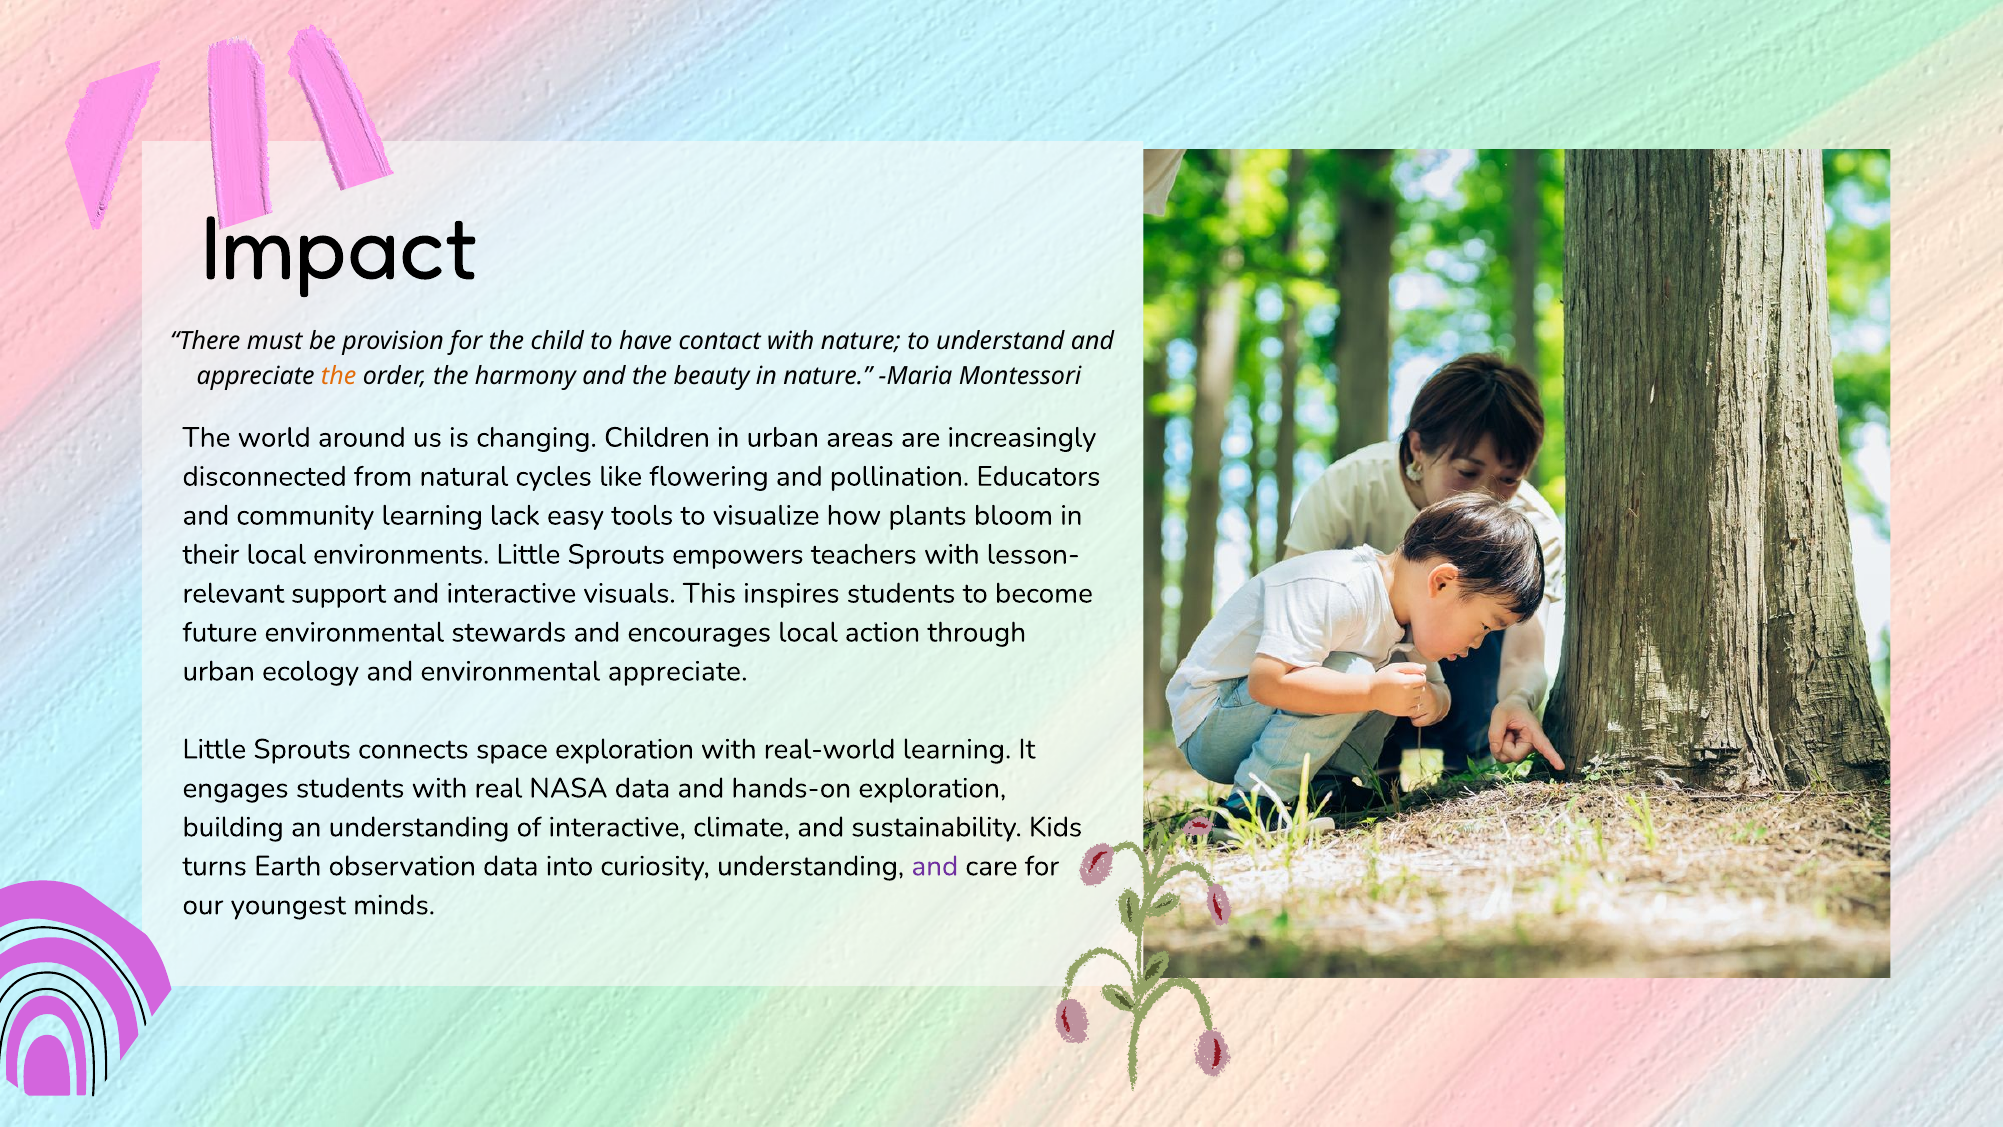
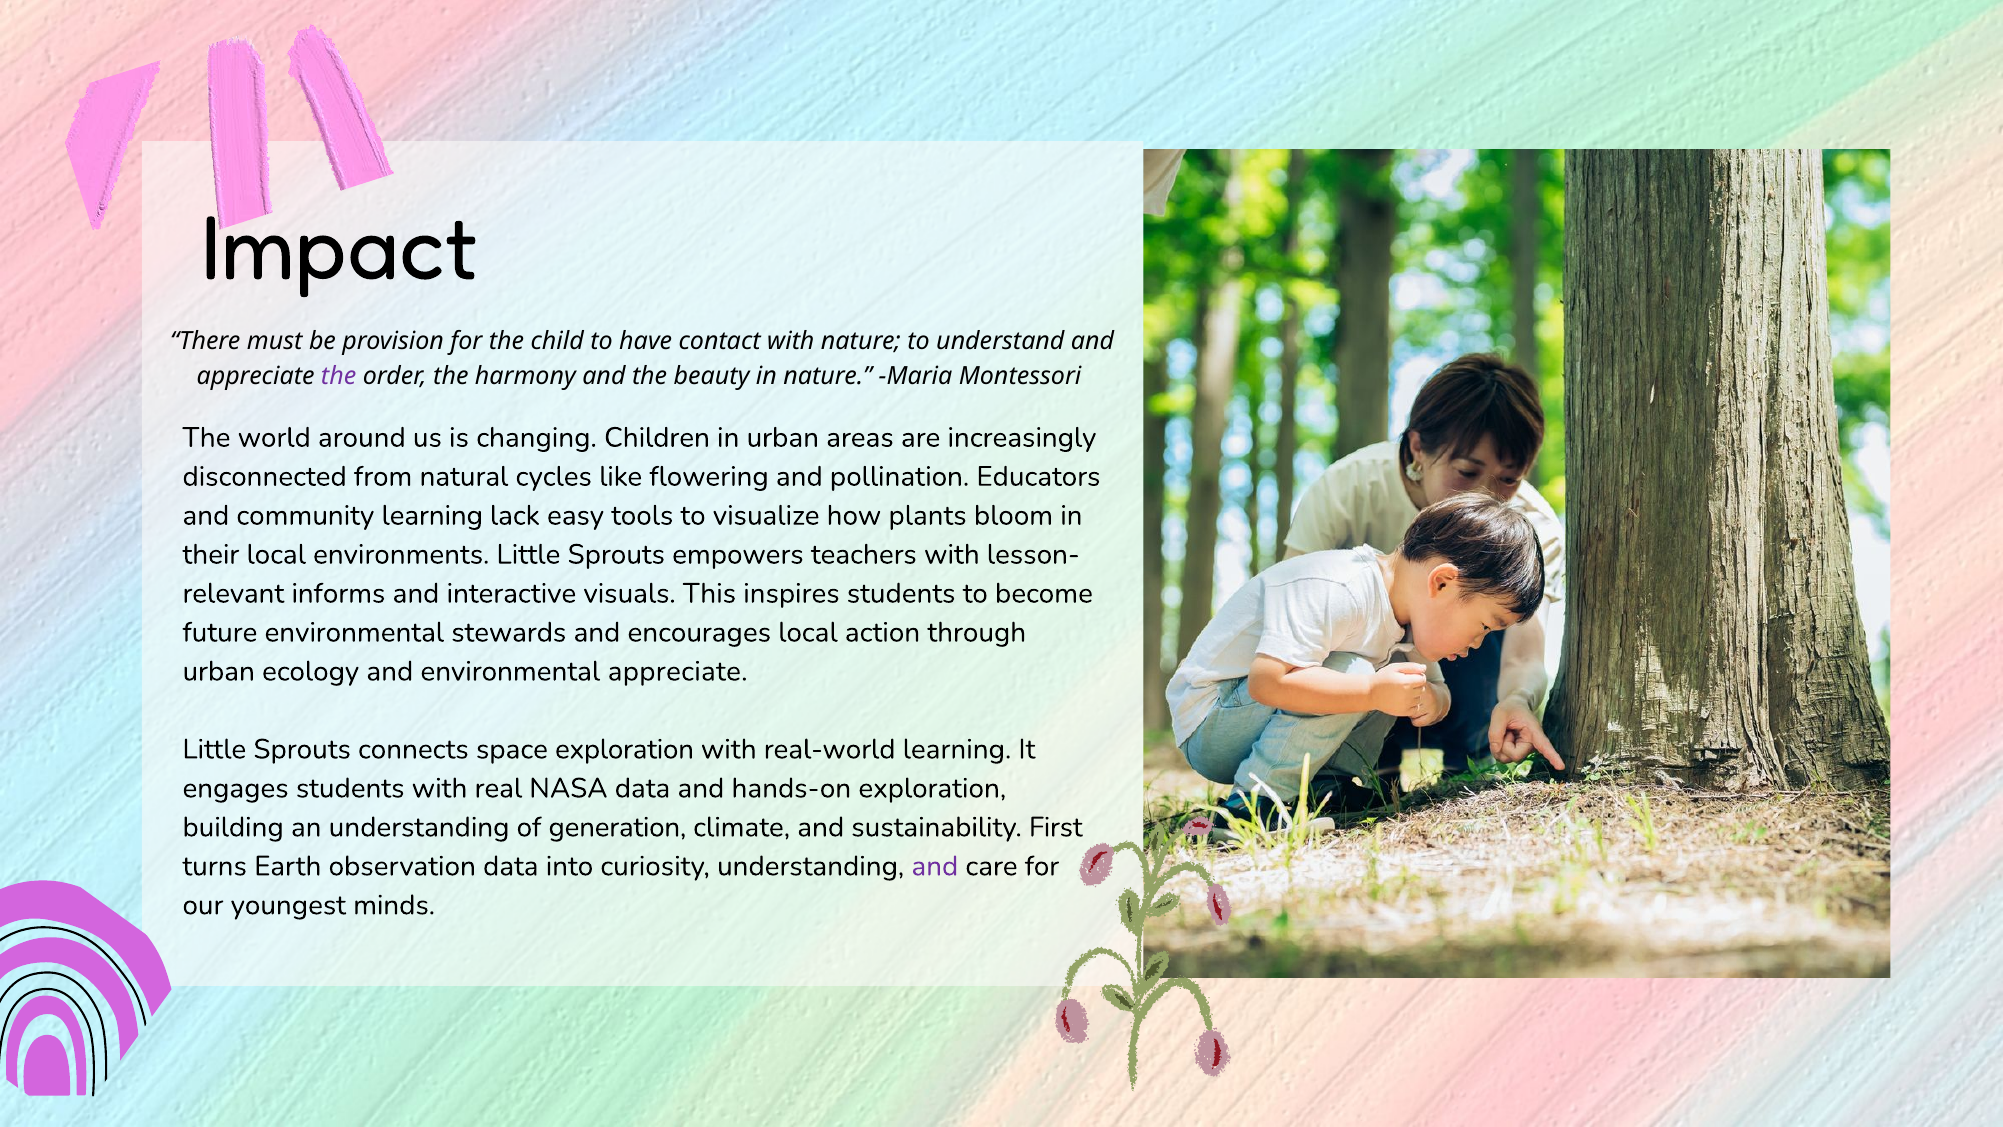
the at (339, 376) colour: orange -> purple
support: support -> informs
of interactive: interactive -> generation
Kids: Kids -> First
